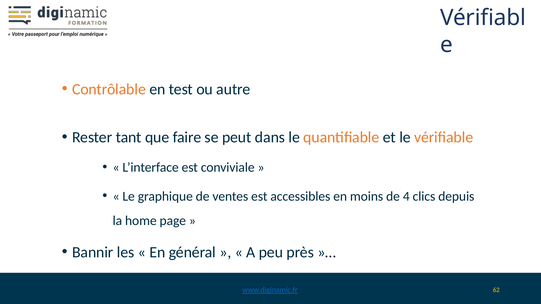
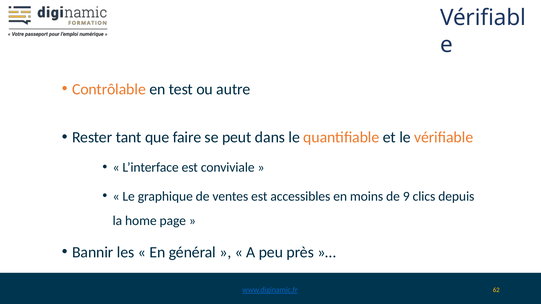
4: 4 -> 9
